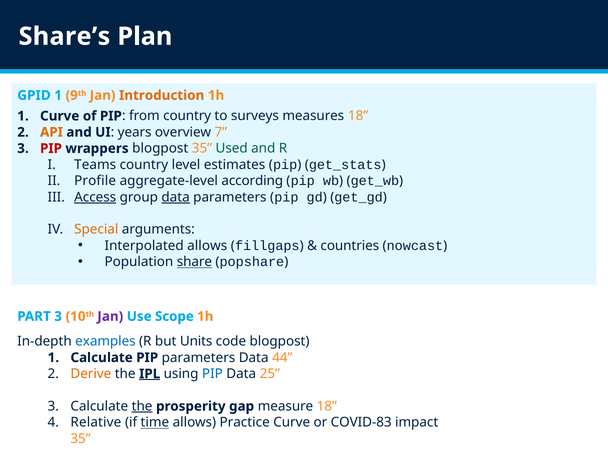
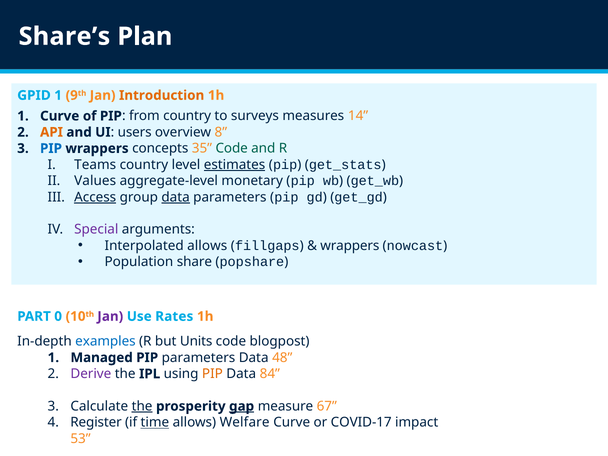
measures 18: 18 -> 14
years: years -> users
7: 7 -> 8
PIP at (51, 148) colour: red -> blue
wrappers blogpost: blogpost -> concepts
35 Used: Used -> Code
estimates underline: none -> present
Profile: Profile -> Values
according: according -> monetary
Special colour: orange -> purple
countries at (350, 246): countries -> wrappers
share underline: present -> none
PART 3: 3 -> 0
Scope: Scope -> Rates
1 Calculate: Calculate -> Managed
44: 44 -> 48
Derive colour: orange -> purple
IPL underline: present -> none
PIP at (212, 374) colour: blue -> orange
25: 25 -> 84
gap underline: none -> present
measure 18: 18 -> 67
Relative: Relative -> Register
Practice: Practice -> Welfare
COVID-83: COVID-83 -> COVID-17
35 at (81, 439): 35 -> 53
